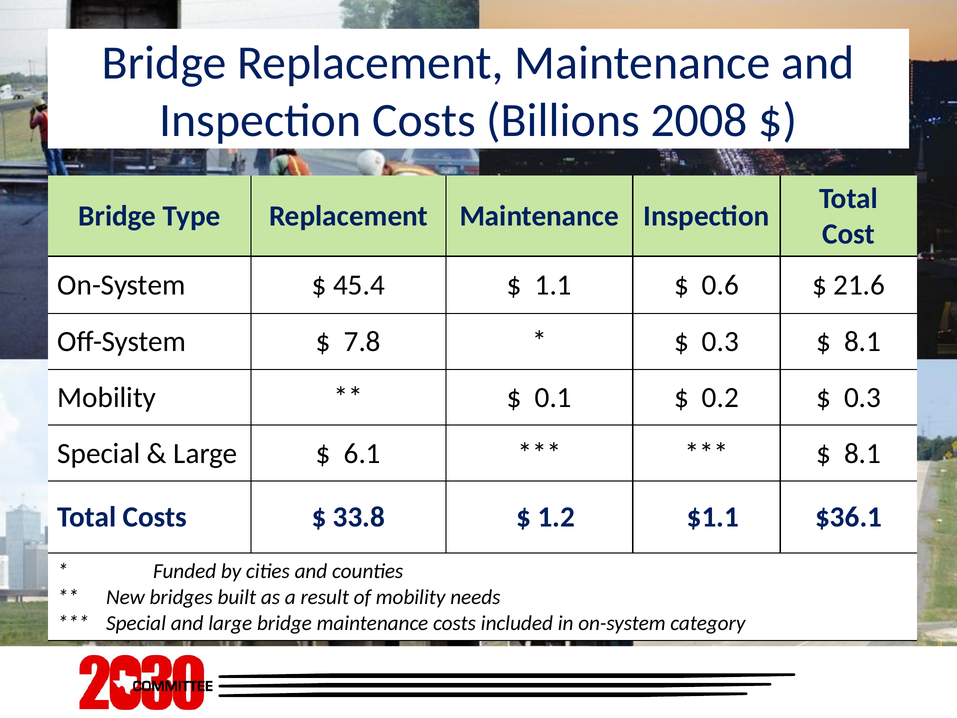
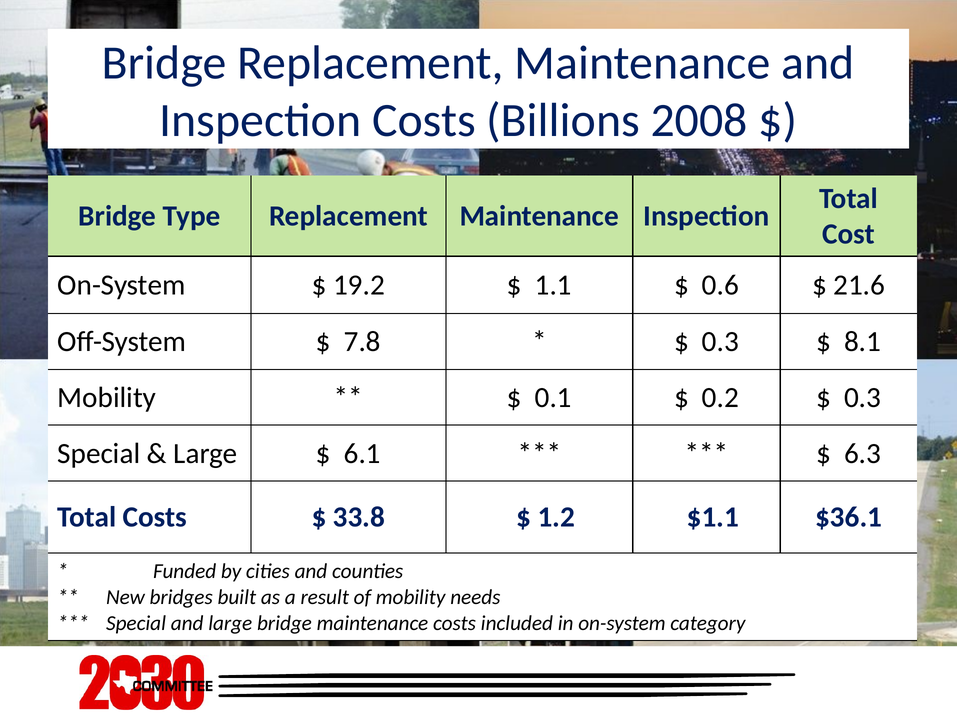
45.4: 45.4 -> 19.2
8.1 at (863, 453): 8.1 -> 6.3
